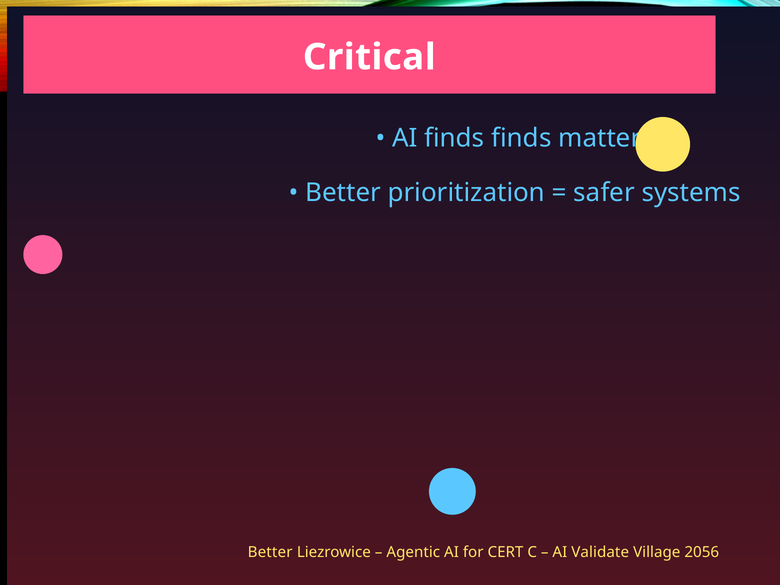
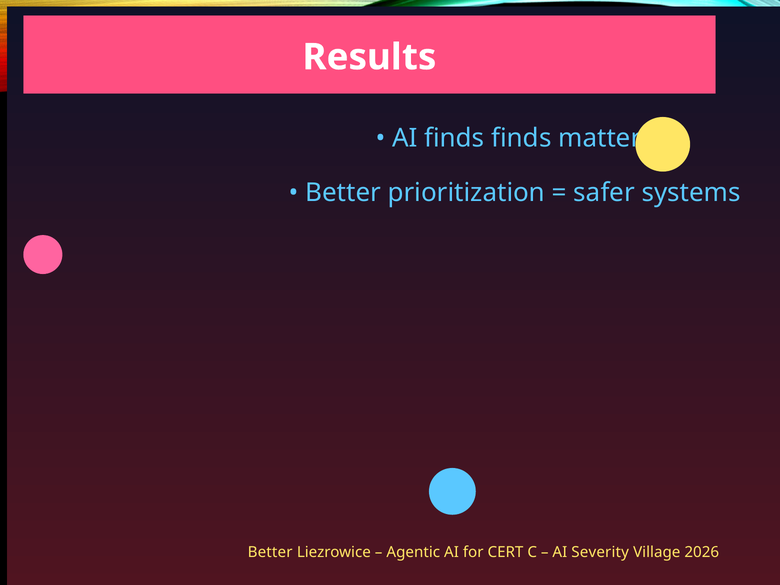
Critical: Critical -> Results
Validate: Validate -> Severity
2056: 2056 -> 2026
